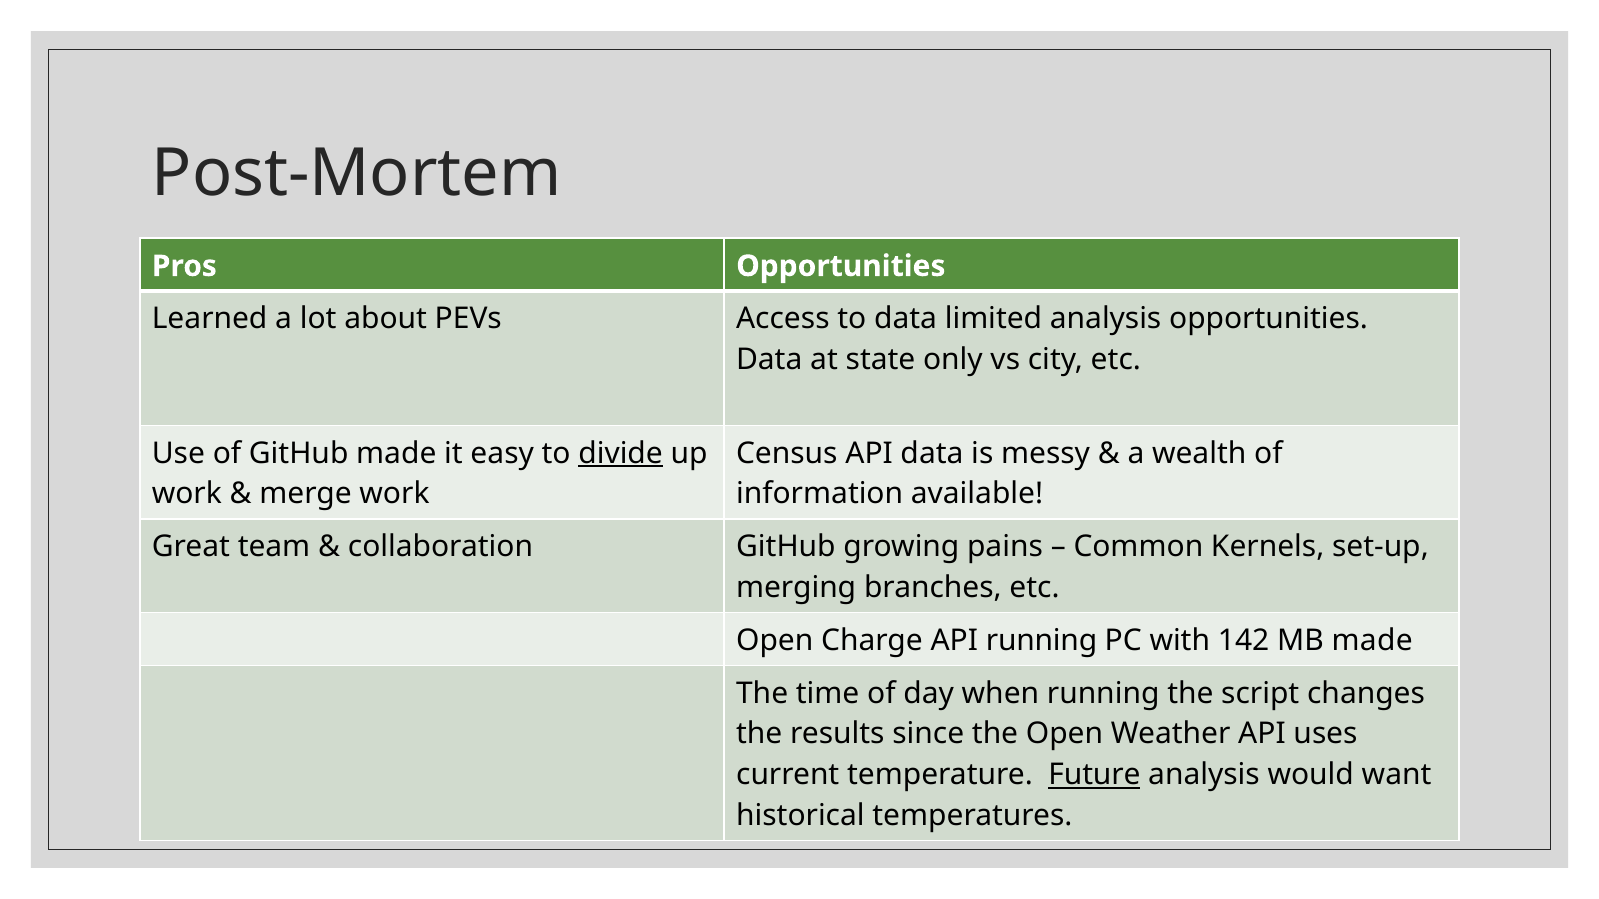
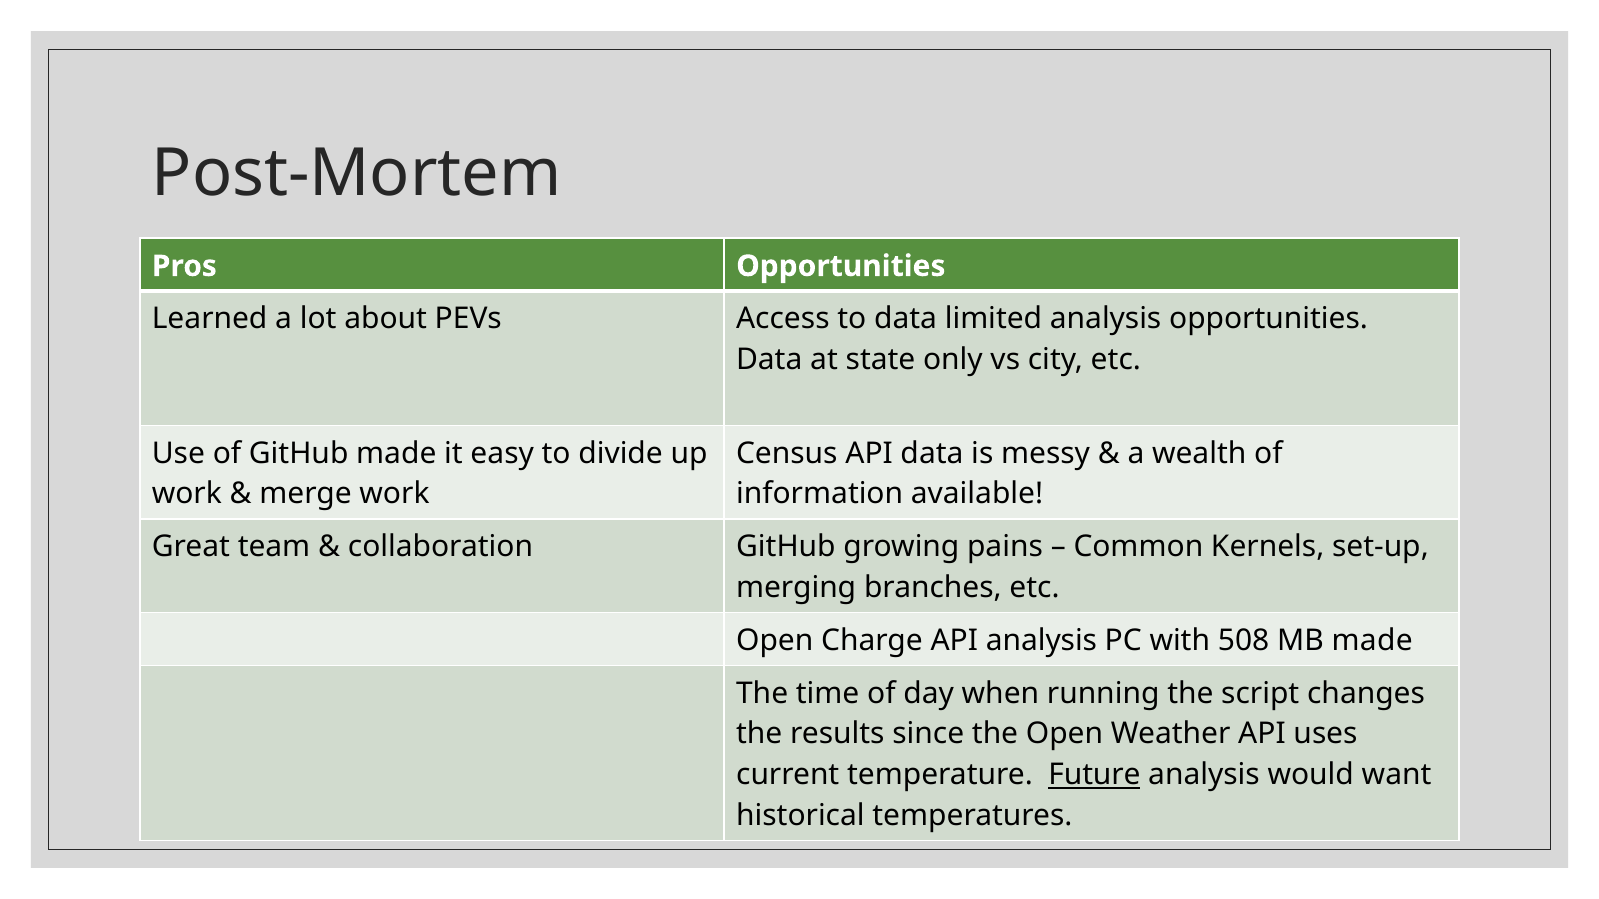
divide underline: present -> none
API running: running -> analysis
142: 142 -> 508
